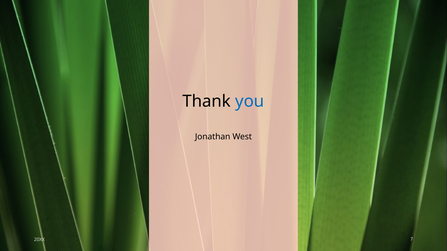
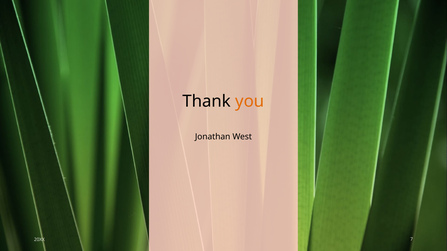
you colour: blue -> orange
